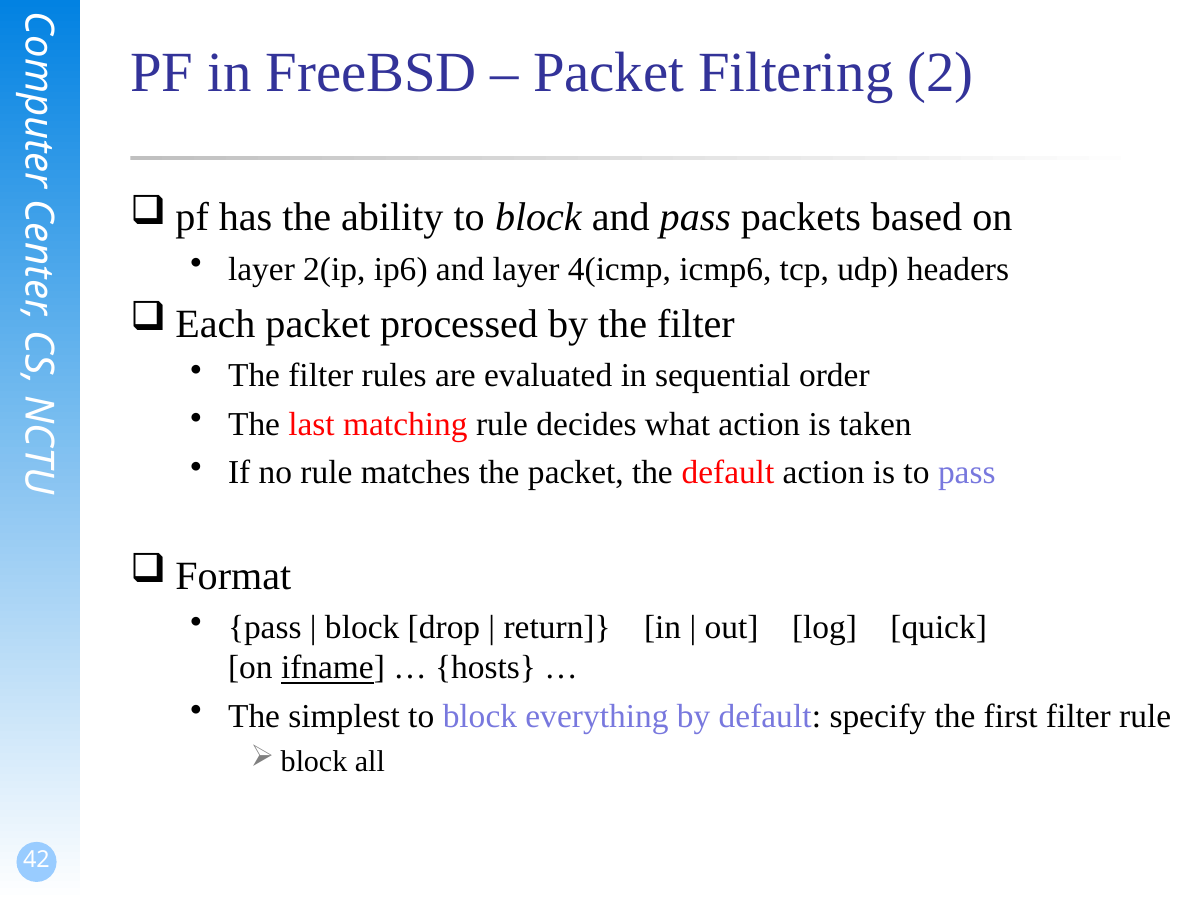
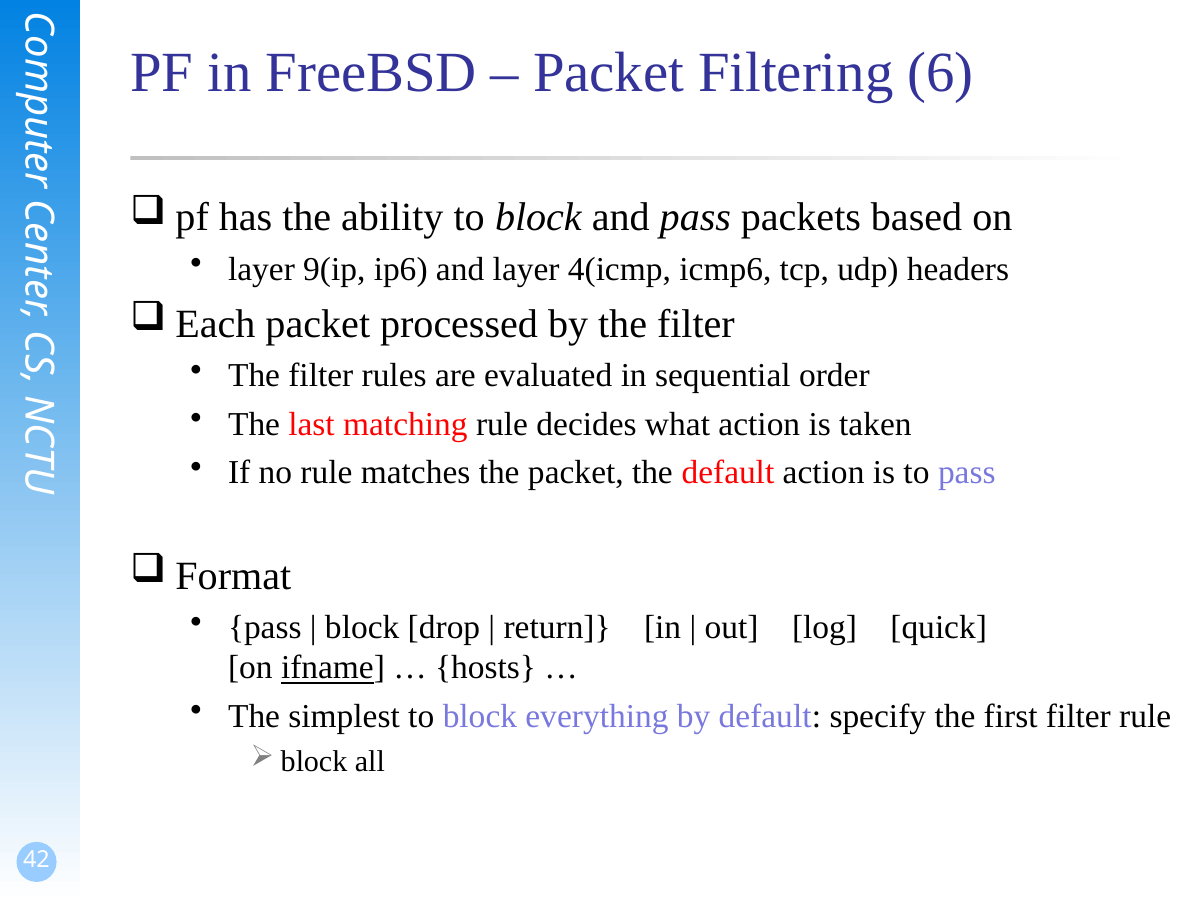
2: 2 -> 6
2(ip: 2(ip -> 9(ip
